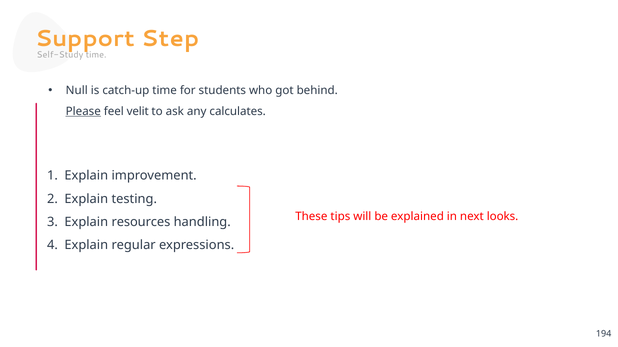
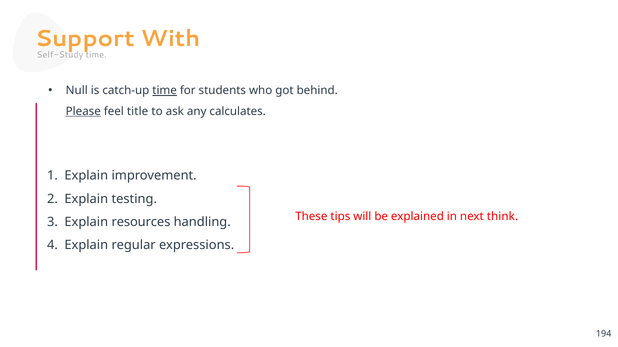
Step: Step -> With
time at (165, 91) underline: none -> present
velit: velit -> title
looks: looks -> think
